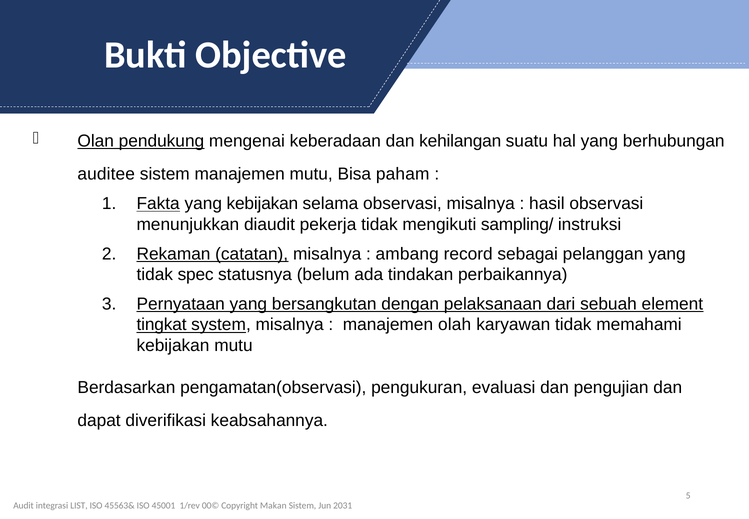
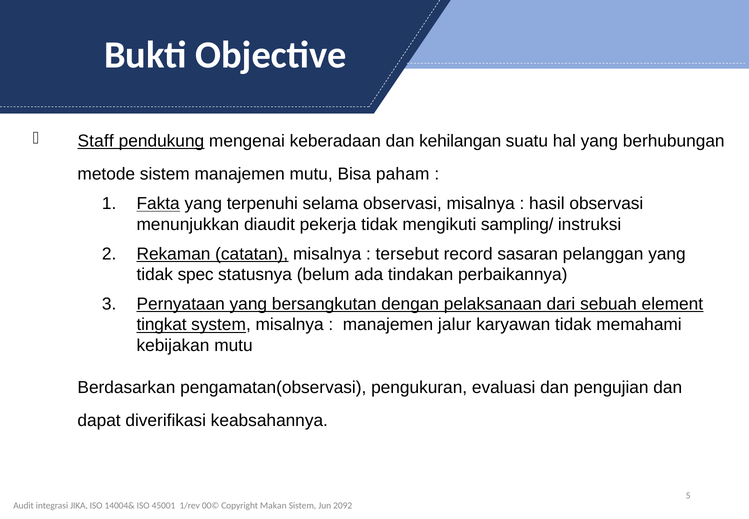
Olan: Olan -> Staff
auditee: auditee -> metode
yang kebijakan: kebijakan -> terpenuhi
ambang: ambang -> tersebut
sebagai: sebagai -> sasaran
olah: olah -> jalur
LIST: LIST -> JIKA
45563&: 45563& -> 14004&
2031: 2031 -> 2092
